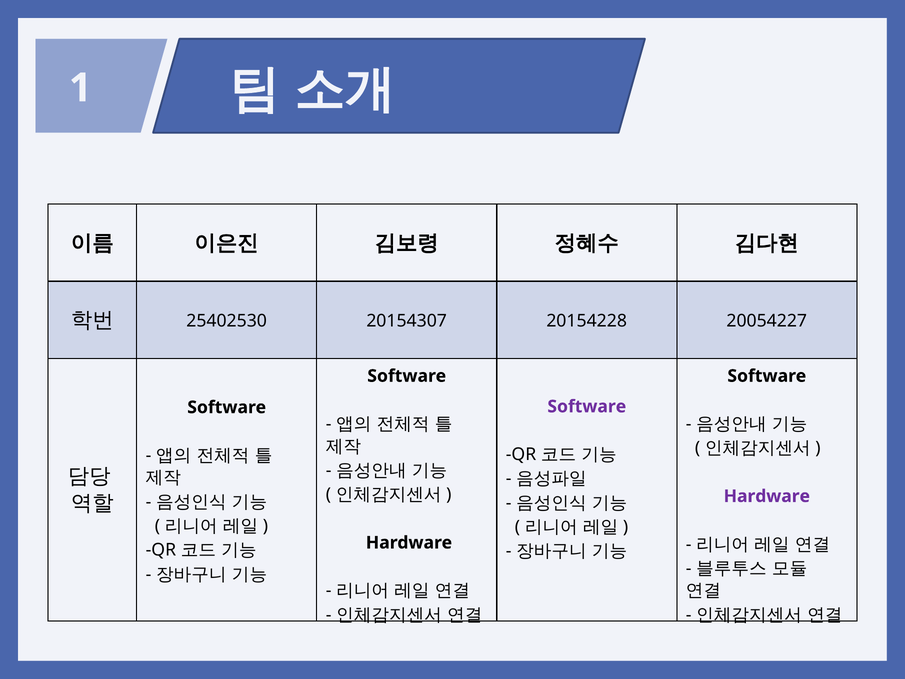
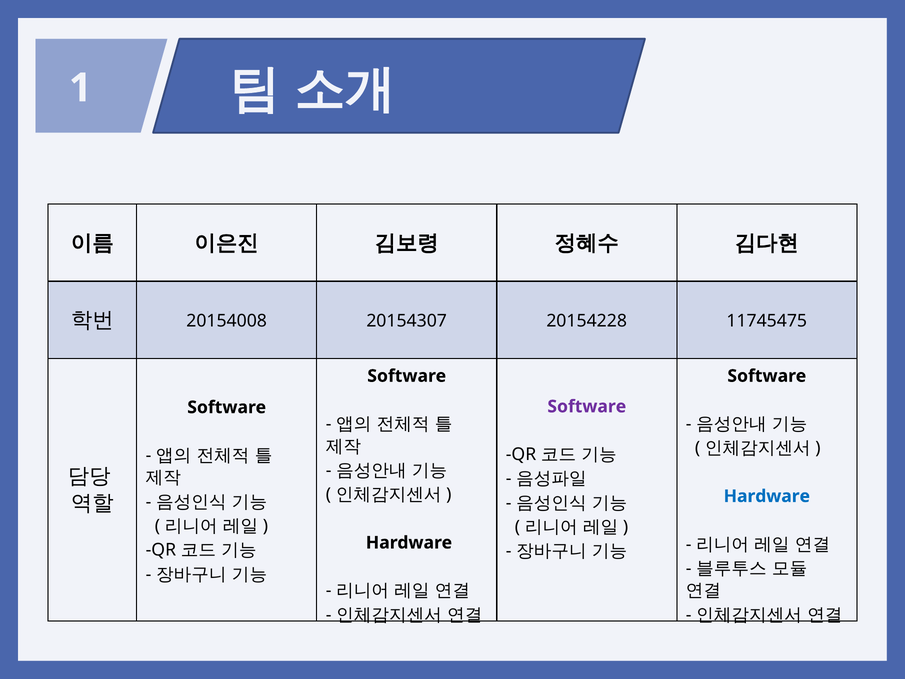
25402530: 25402530 -> 20154008
20054227: 20054227 -> 11745475
Hardware at (767, 496) colour: purple -> blue
